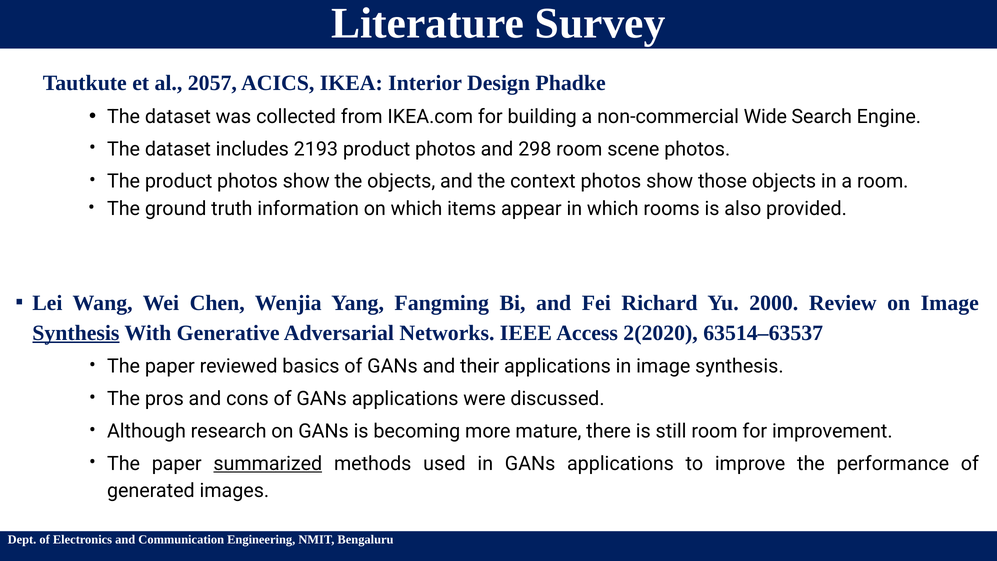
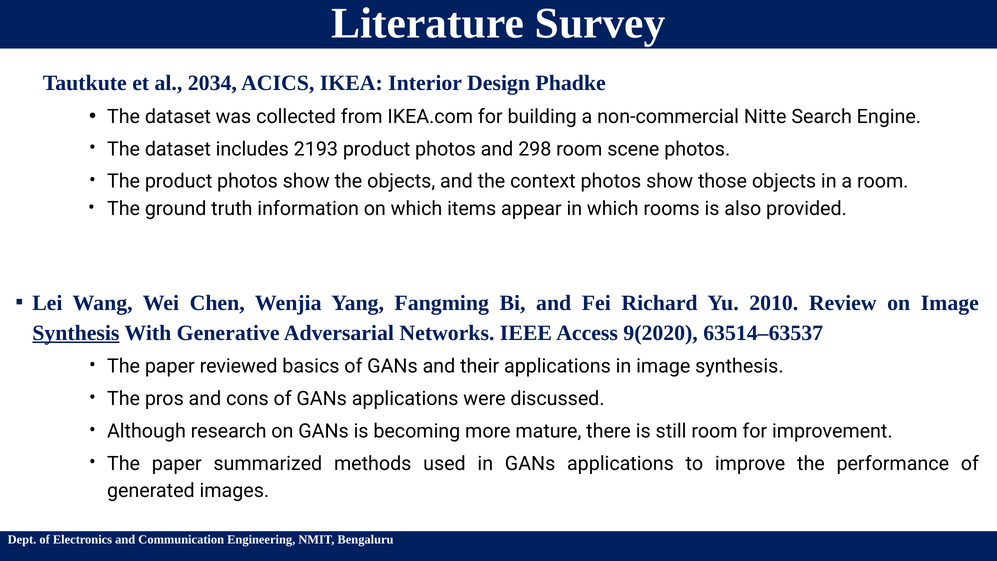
2057: 2057 -> 2034
Wide: Wide -> Nitte
2000: 2000 -> 2010
2(2020: 2(2020 -> 9(2020
summarized underline: present -> none
